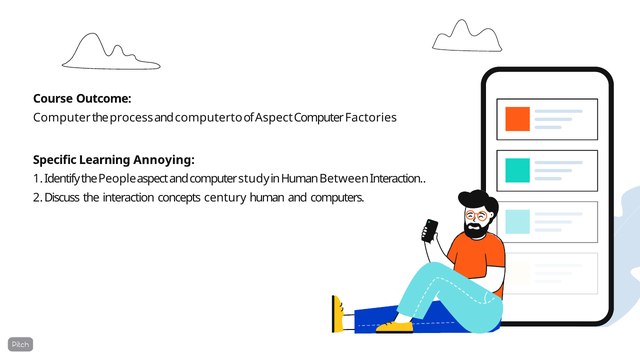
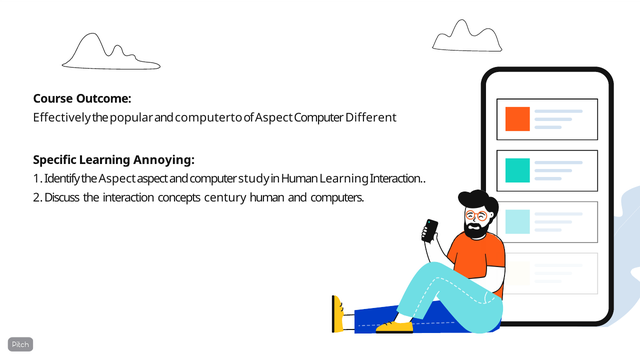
Computer at (62, 118): Computer -> Effectively
process: process -> popular
Factories: Factories -> Different
the People: People -> Aspect
Human Between: Between -> Learning
